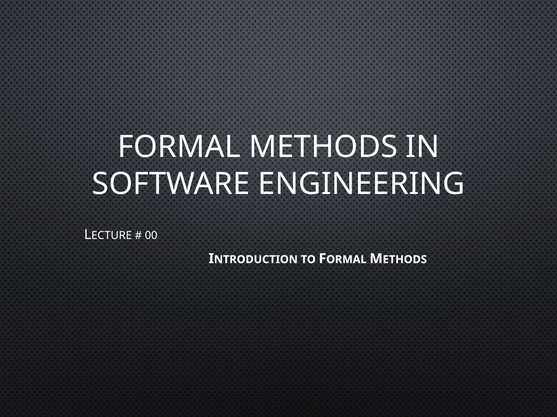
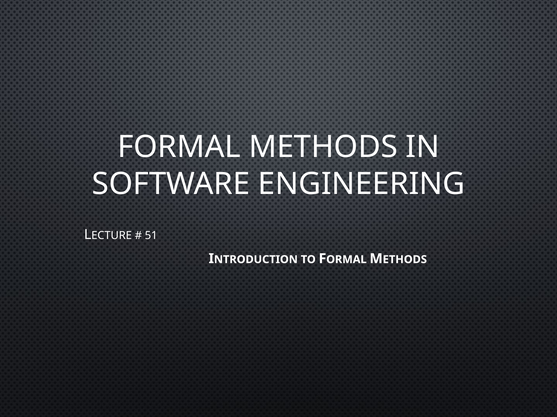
00: 00 -> 51
